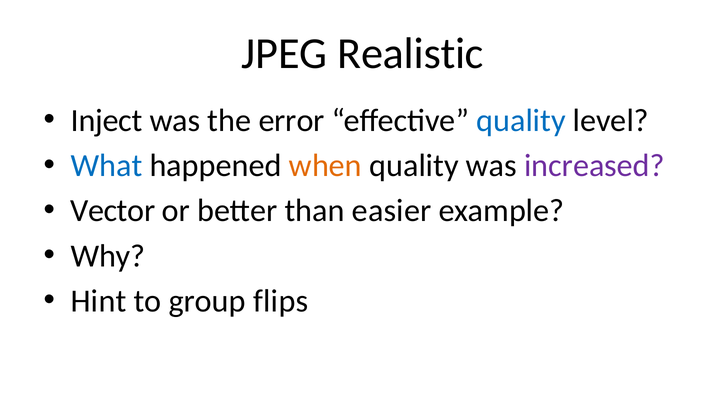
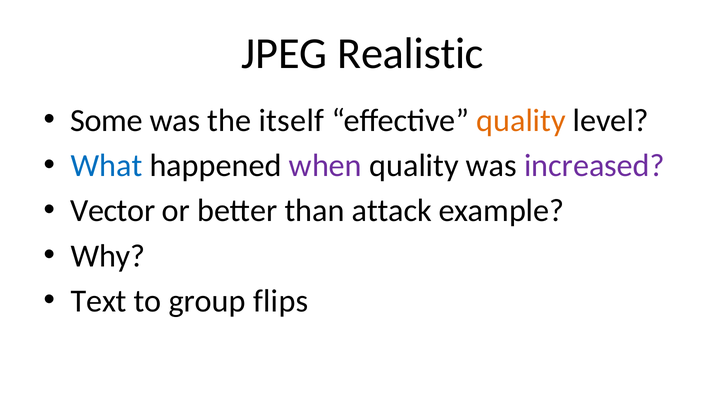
Inject: Inject -> Some
error: error -> itself
quality at (521, 120) colour: blue -> orange
when colour: orange -> purple
easier: easier -> attack
Hint: Hint -> Text
